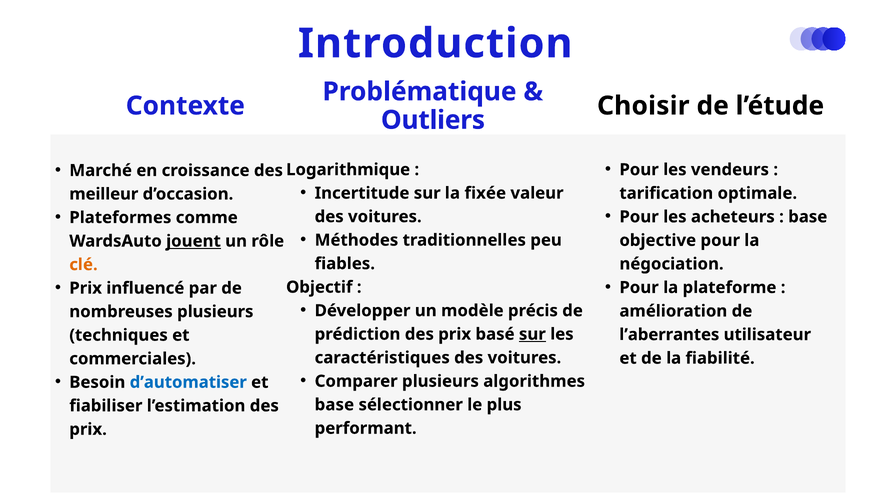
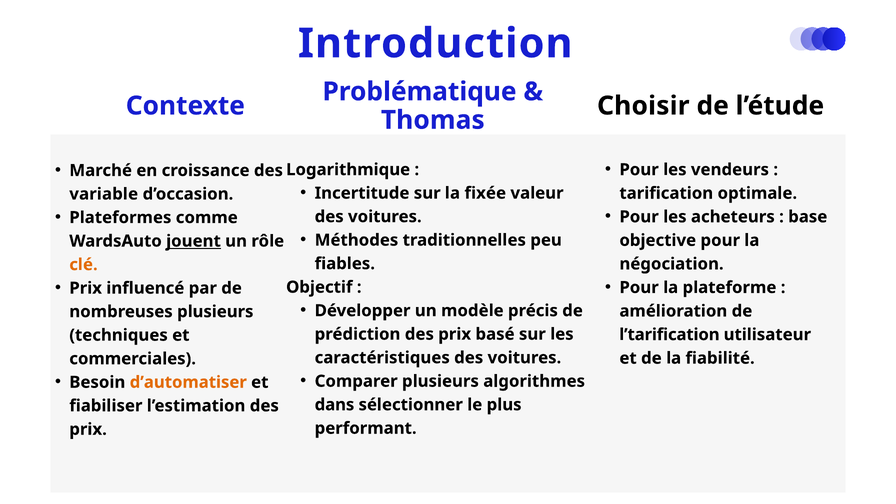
Outliers: Outliers -> Thomas
meilleur: meilleur -> variable
sur at (532, 334) underline: present -> none
l’aberrantes: l’aberrantes -> l’tarification
d’automatiser colour: blue -> orange
base at (334, 405): base -> dans
